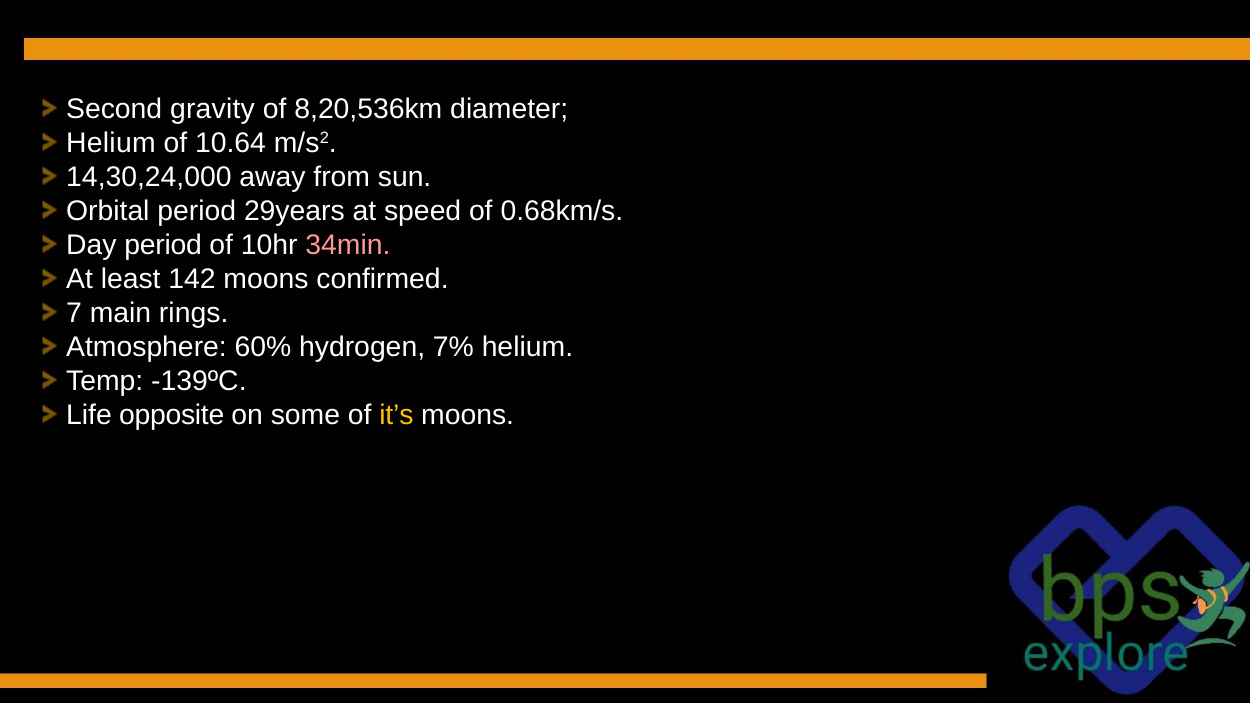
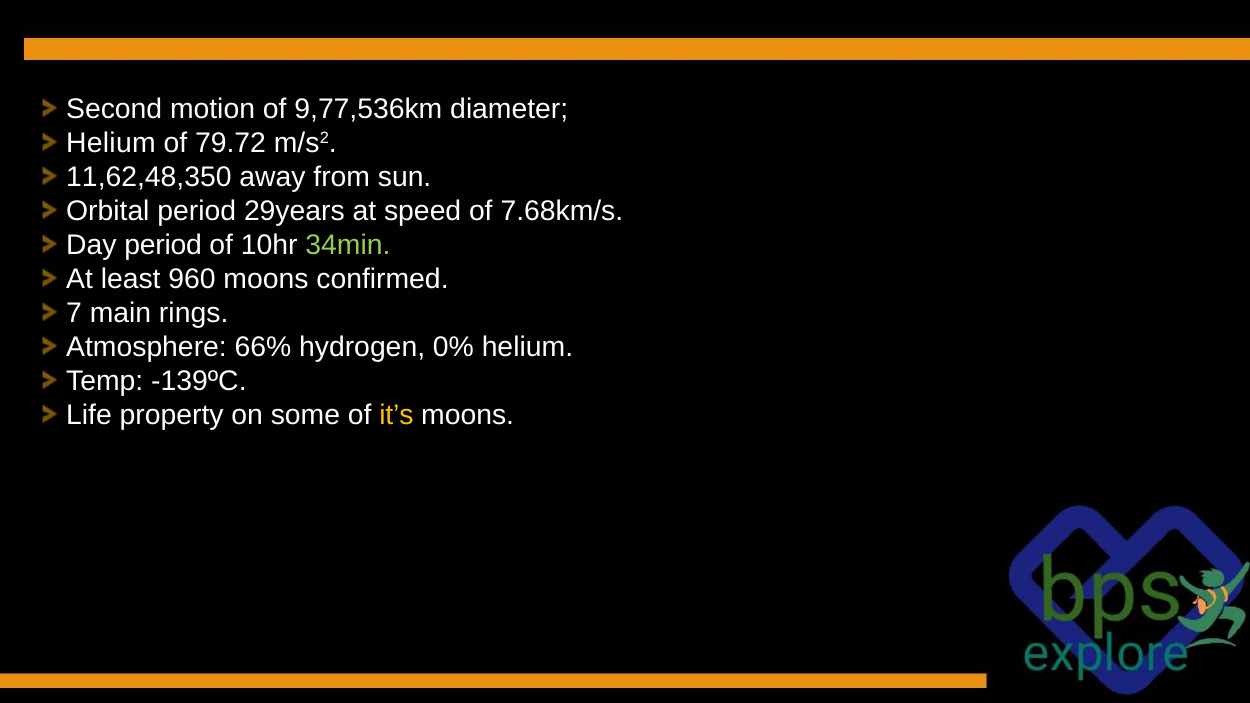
gravity: gravity -> motion
8,20,536km: 8,20,536km -> 9,77,536km
10.64: 10.64 -> 79.72
14,30,24,000: 14,30,24,000 -> 11,62,48,350
0.68km/s: 0.68km/s -> 7.68km/s
34min colour: pink -> light green
142: 142 -> 960
60%: 60% -> 66%
7%: 7% -> 0%
opposite: opposite -> property
